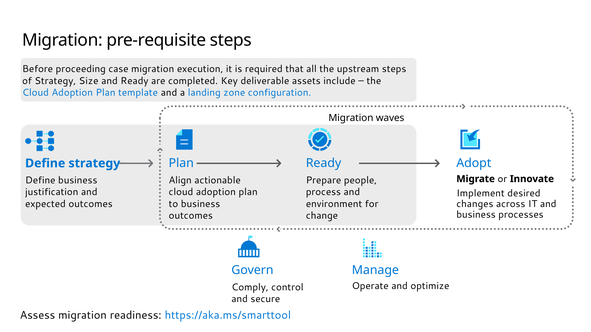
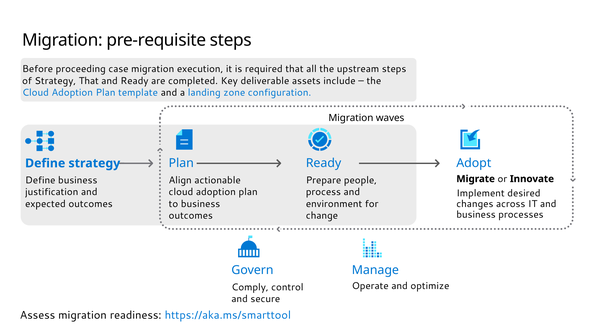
Strategy Size: Size -> That
